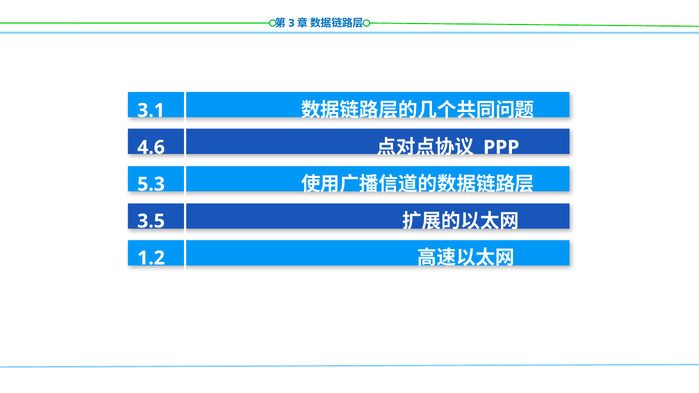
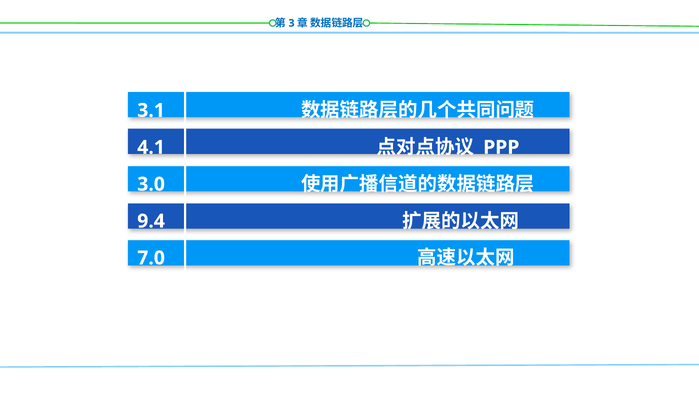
4.6: 4.6 -> 4.1
5.3: 5.3 -> 3.0
3.5: 3.5 -> 9.4
1.2: 1.2 -> 7.0
